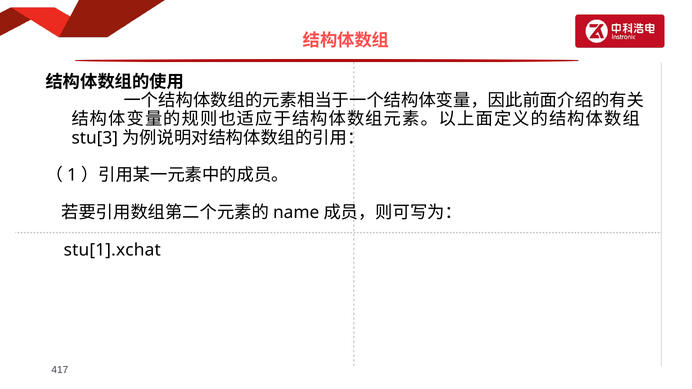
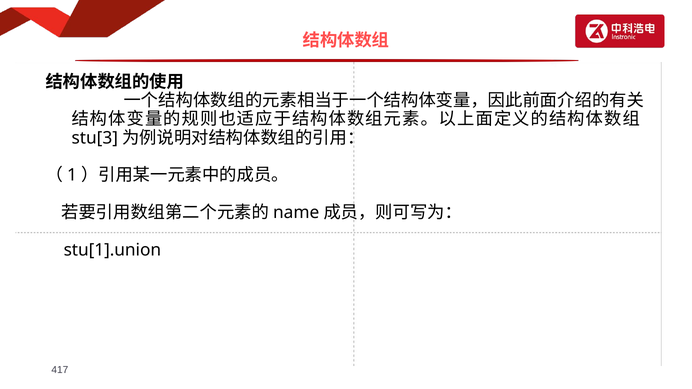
stu[1].xchat: stu[1].xchat -> stu[1].union
